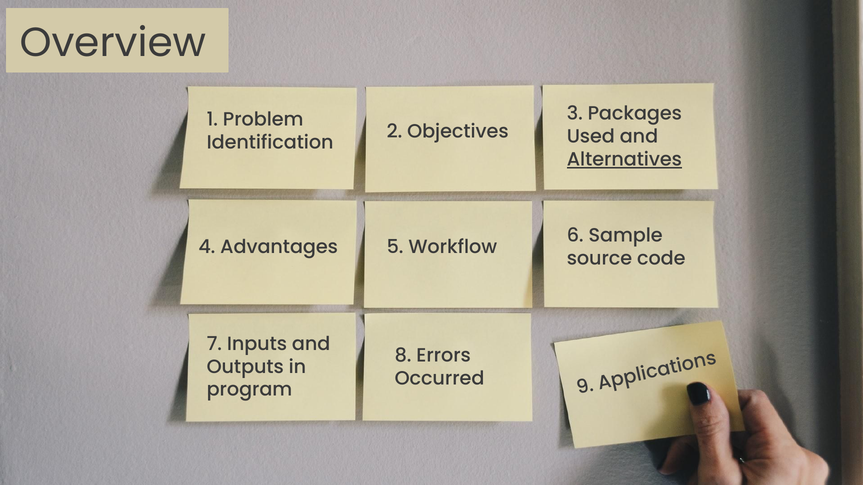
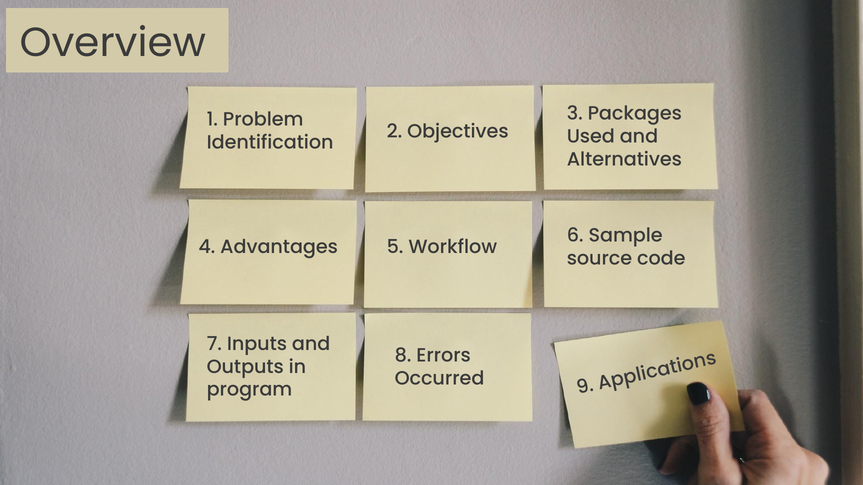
Alternatives underline: present -> none
